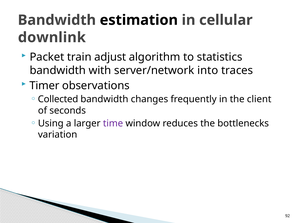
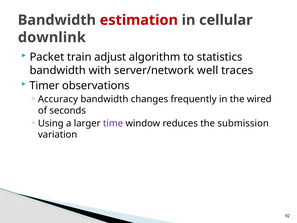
estimation colour: black -> red
into: into -> well
Collected: Collected -> Accuracy
client: client -> wired
bottlenecks: bottlenecks -> submission
